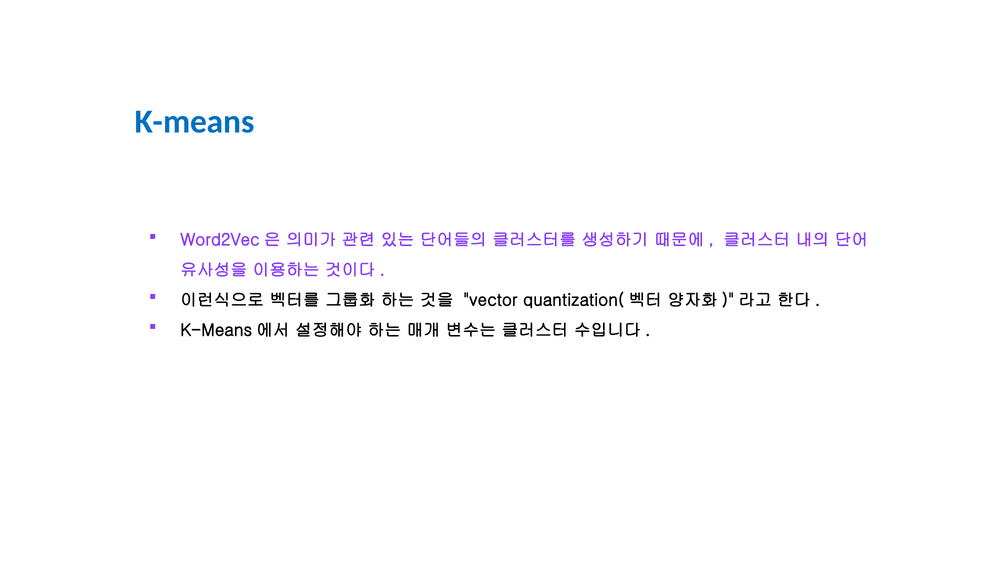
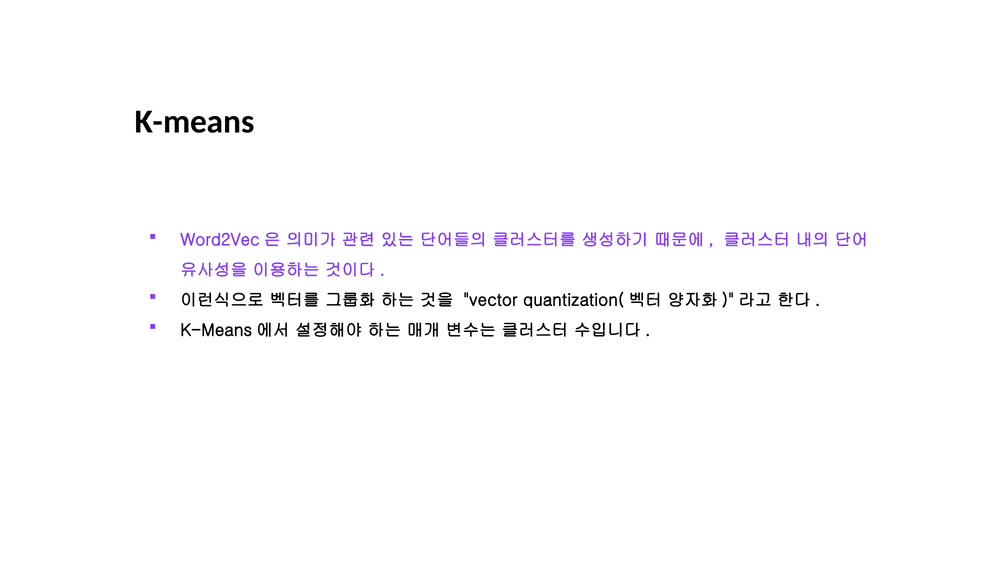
K-means colour: blue -> black
